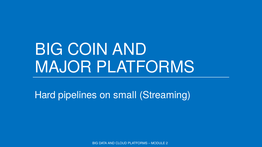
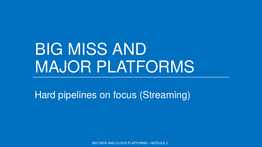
COIN: COIN -> MISS
small: small -> focus
